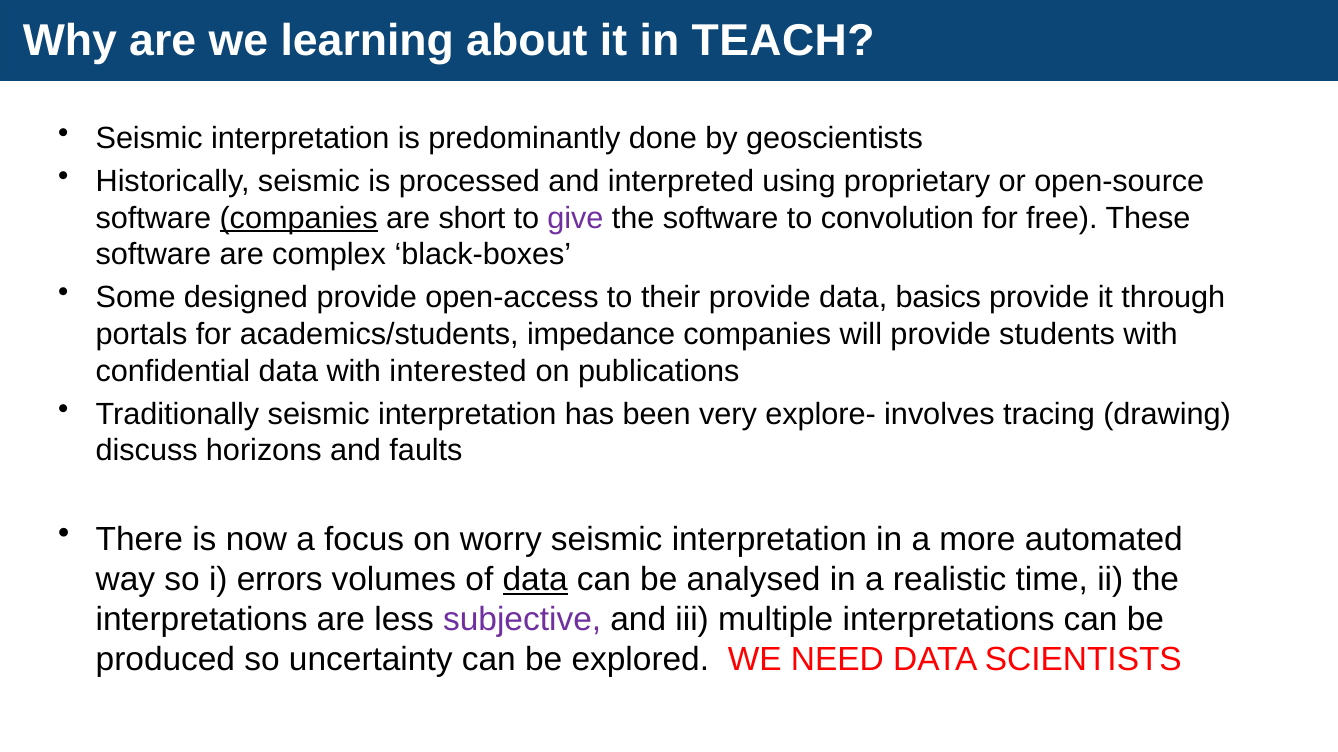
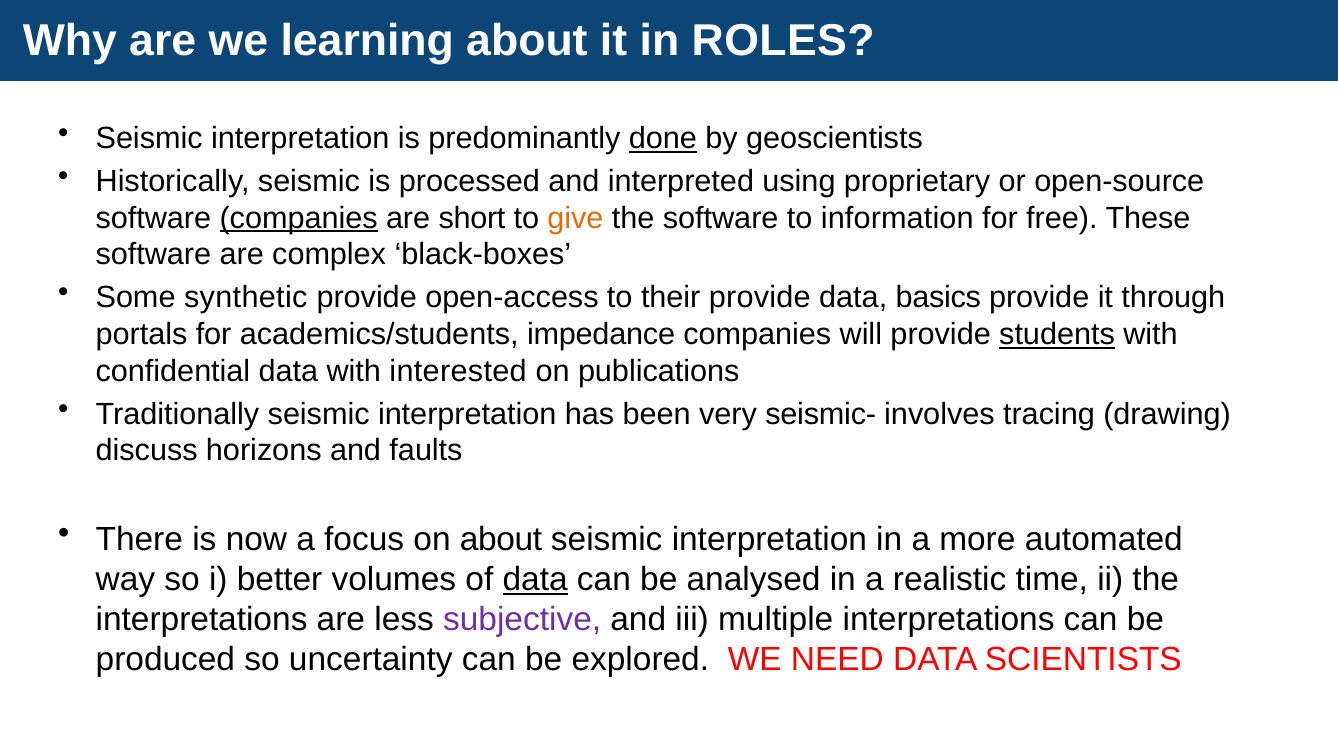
TEACH: TEACH -> ROLES
done underline: none -> present
give colour: purple -> orange
convolution: convolution -> information
designed: designed -> synthetic
students underline: none -> present
explore-: explore- -> seismic-
on worry: worry -> about
errors: errors -> better
